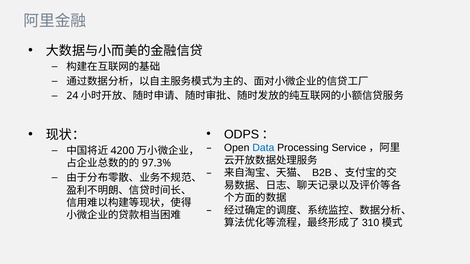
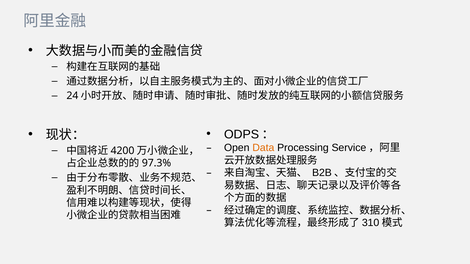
Data colour: blue -> orange
